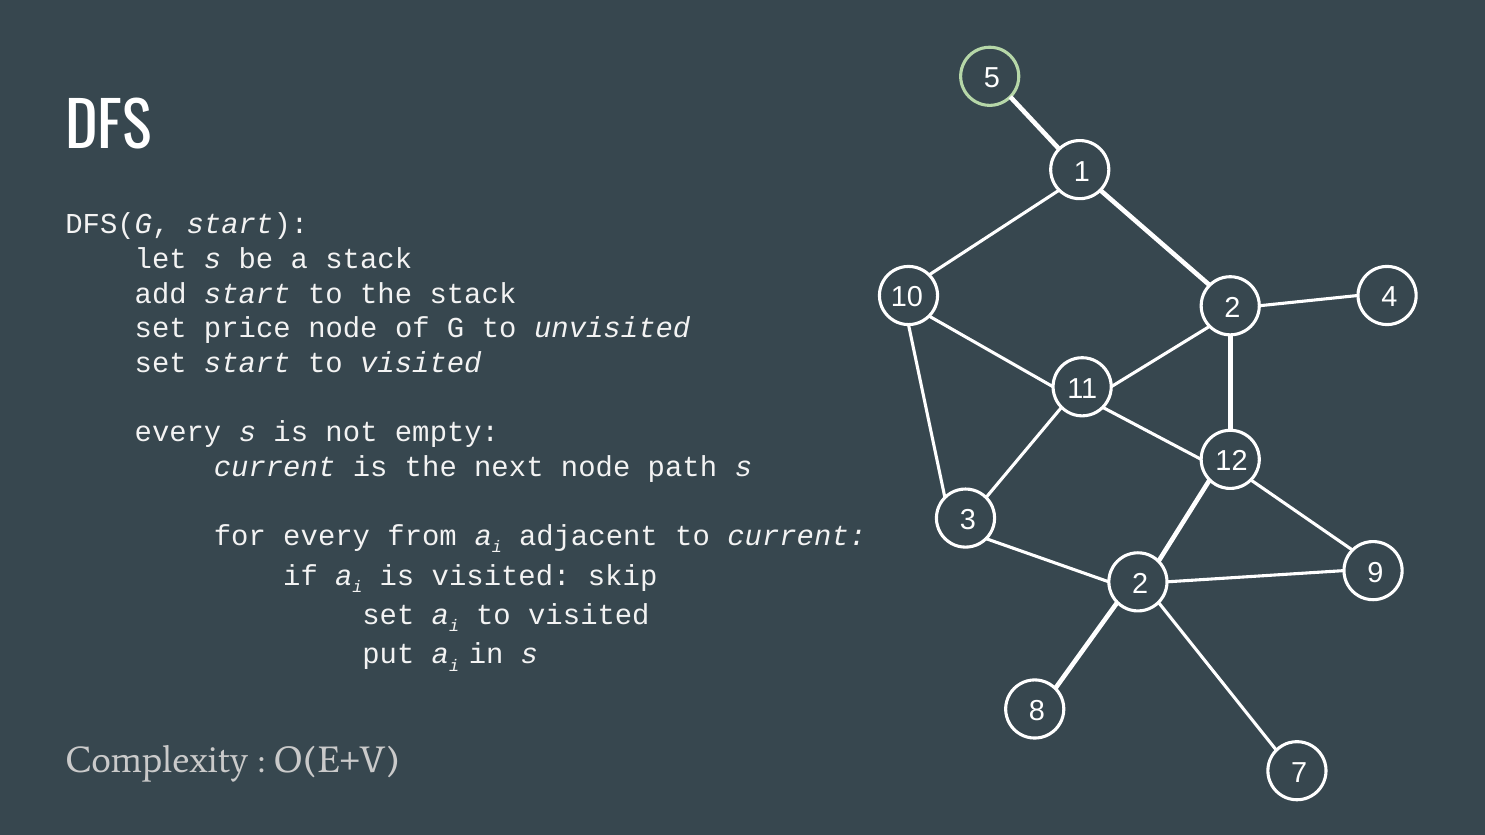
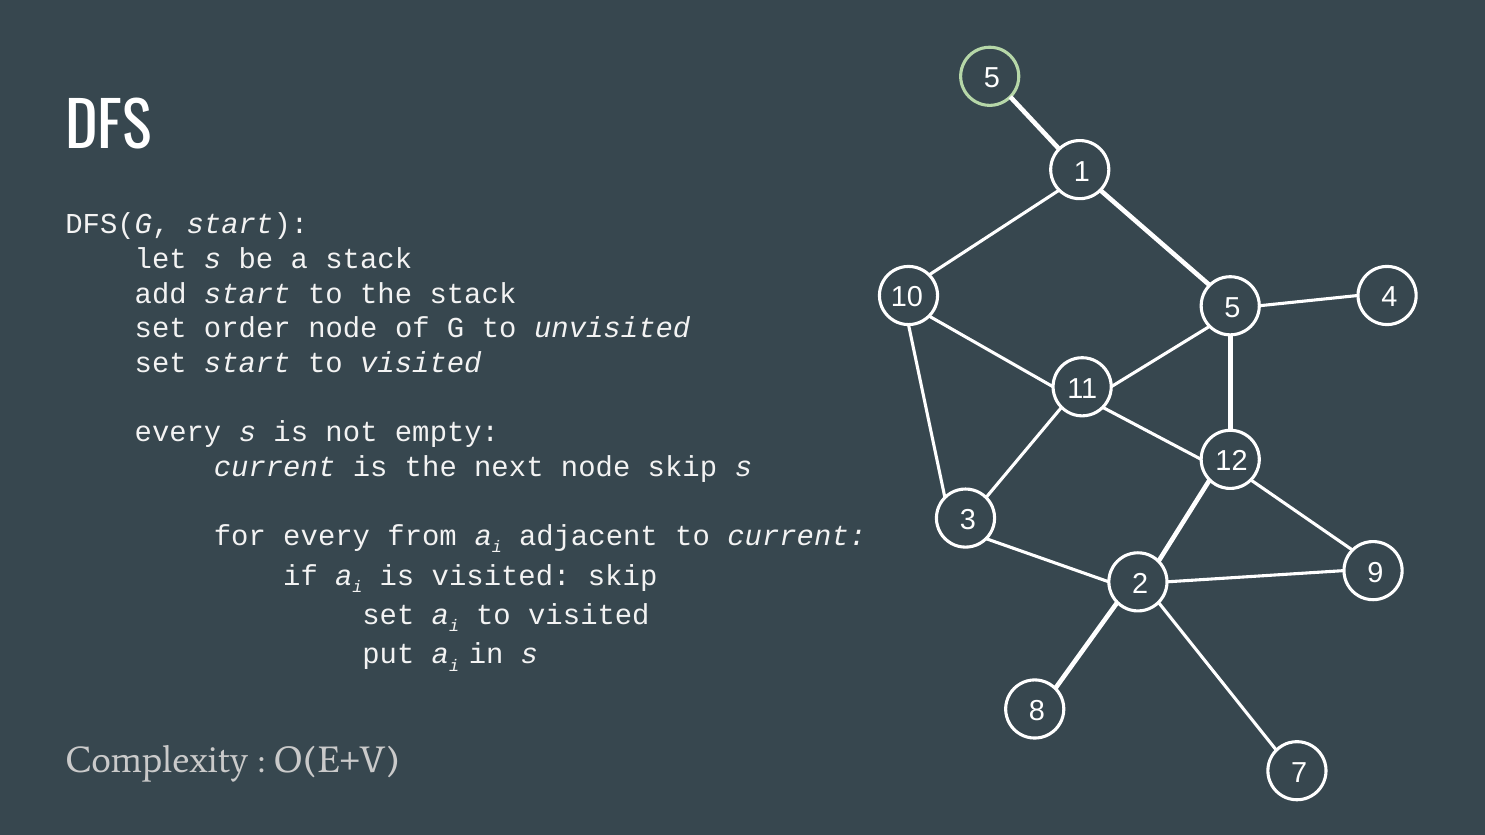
10 2: 2 -> 5
price: price -> order
node path: path -> skip
